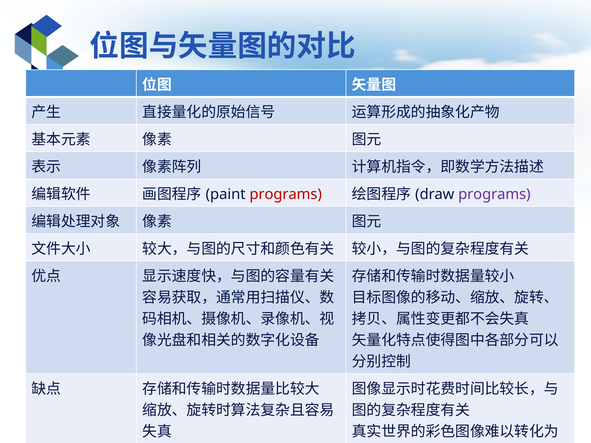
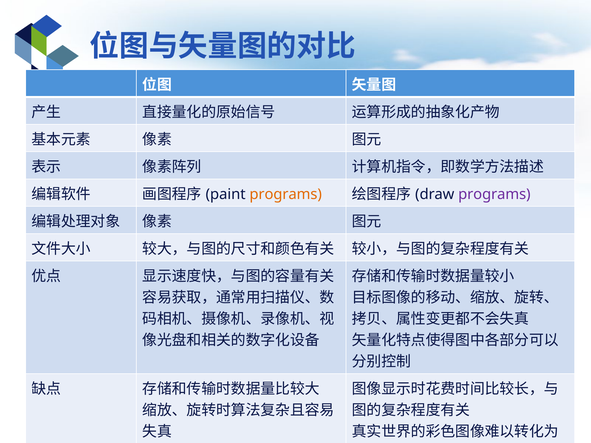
programs at (286, 194) colour: red -> orange
